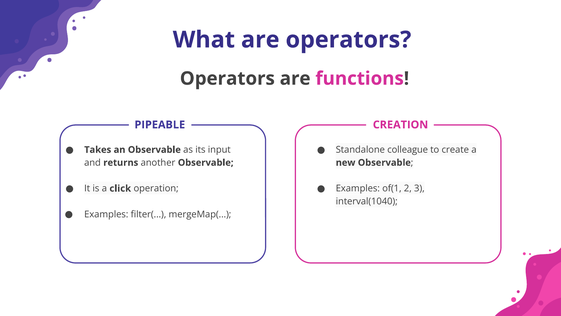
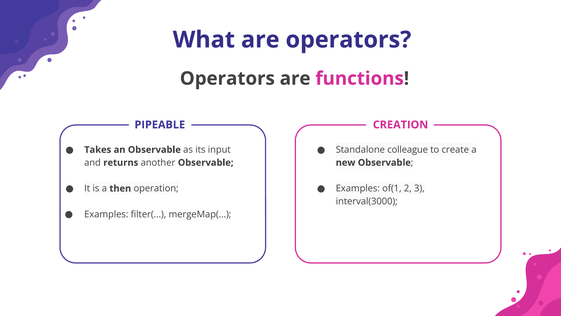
click: click -> then
interval(1040: interval(1040 -> interval(3000
